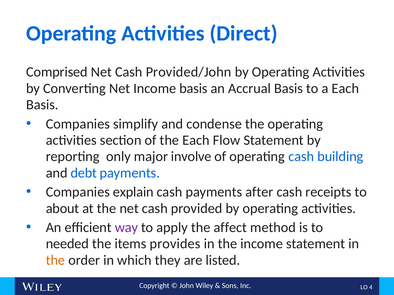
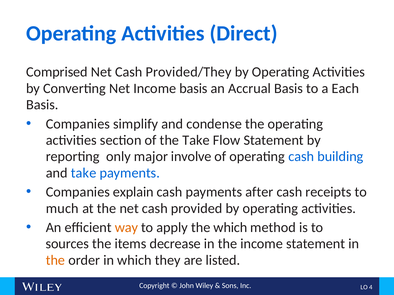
Provided/John: Provided/John -> Provided/They
the Each: Each -> Take
and debt: debt -> take
about: about -> much
way colour: purple -> orange
the affect: affect -> which
needed: needed -> sources
provides: provides -> decrease
